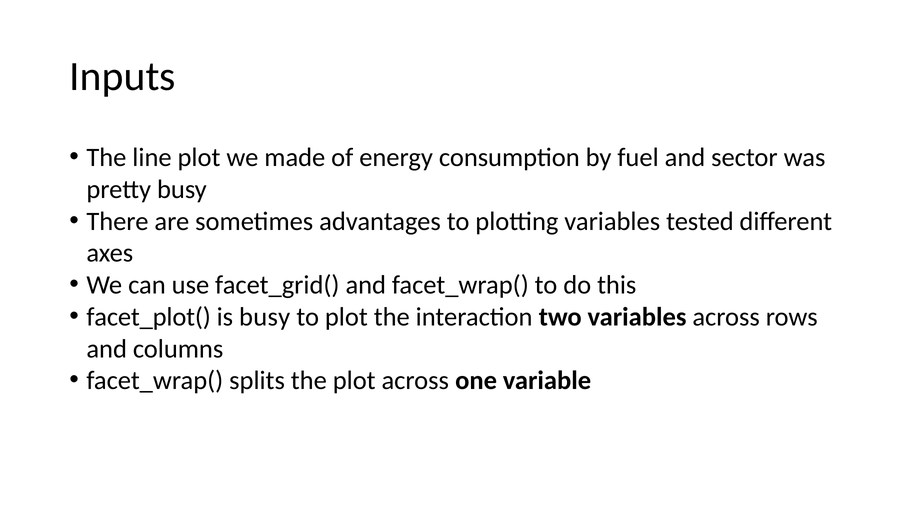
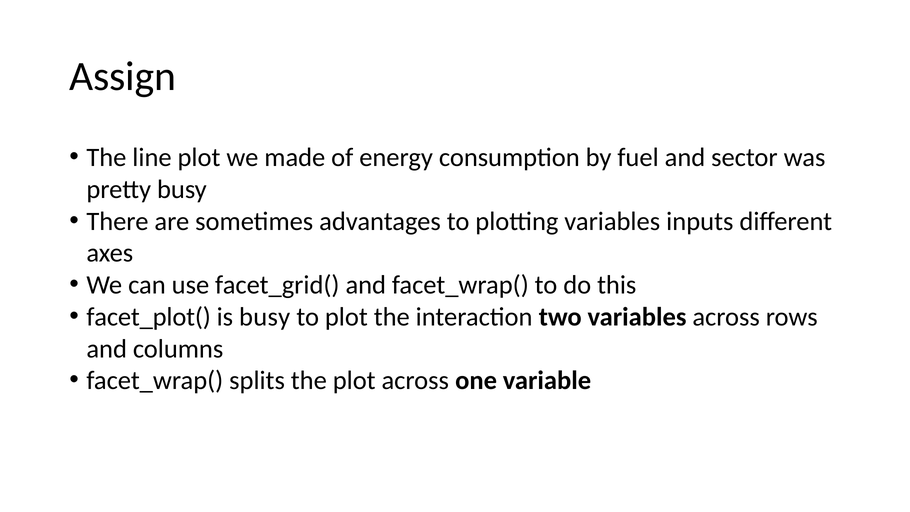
Inputs: Inputs -> Assign
tested: tested -> inputs
